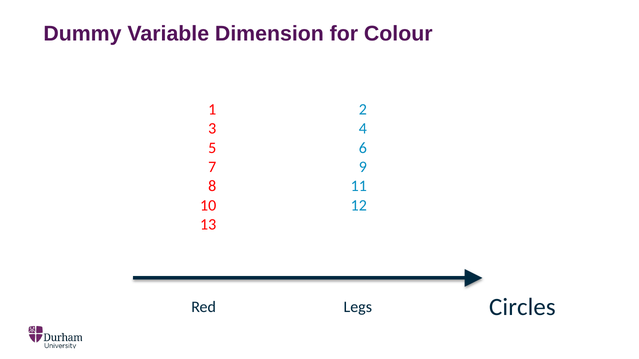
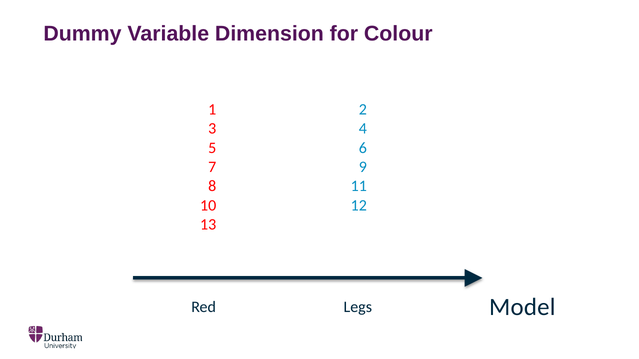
Circles: Circles -> Model
